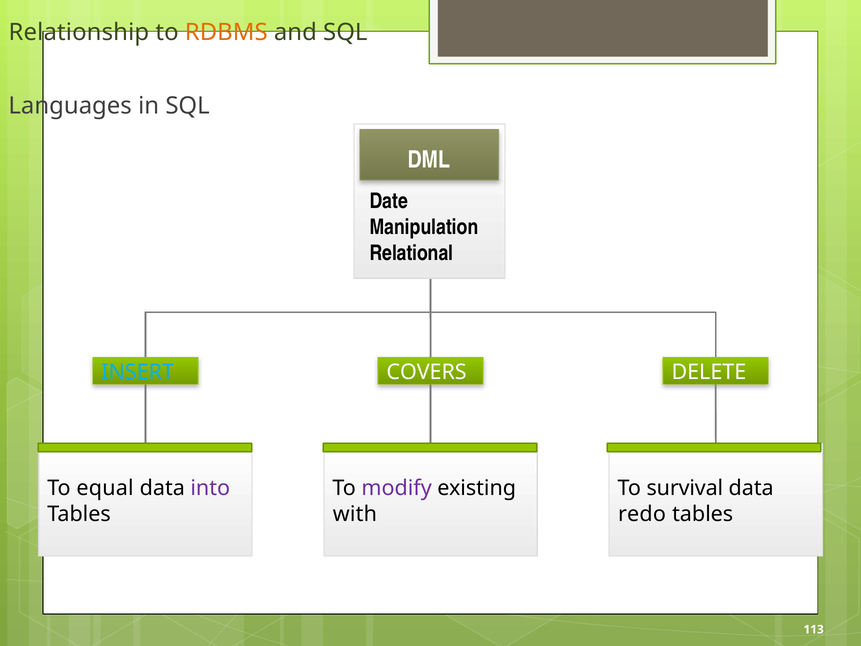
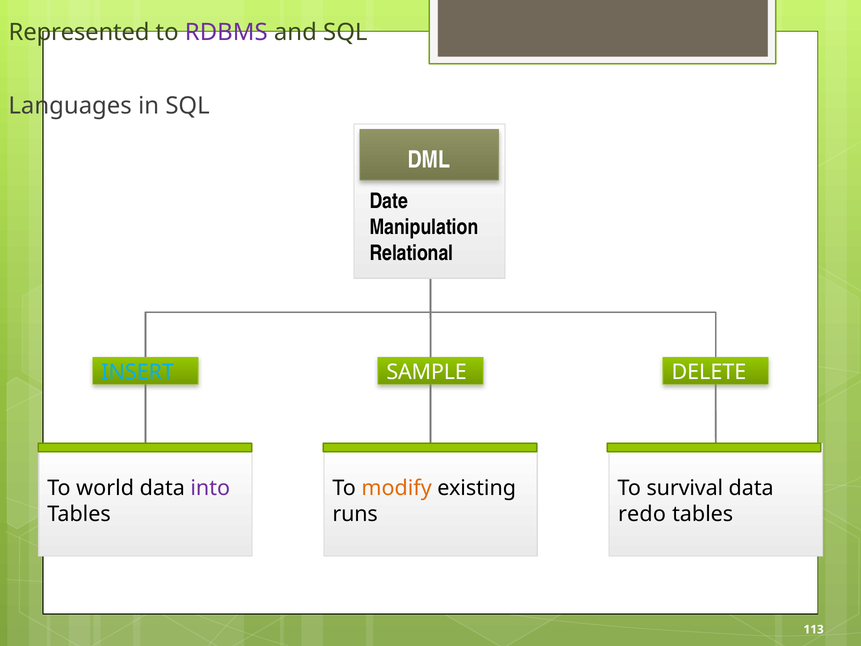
Relationship: Relationship -> Represented
RDBMS colour: orange -> purple
COVERS: COVERS -> SAMPLE
equal: equal -> world
modify colour: purple -> orange
with: with -> runs
